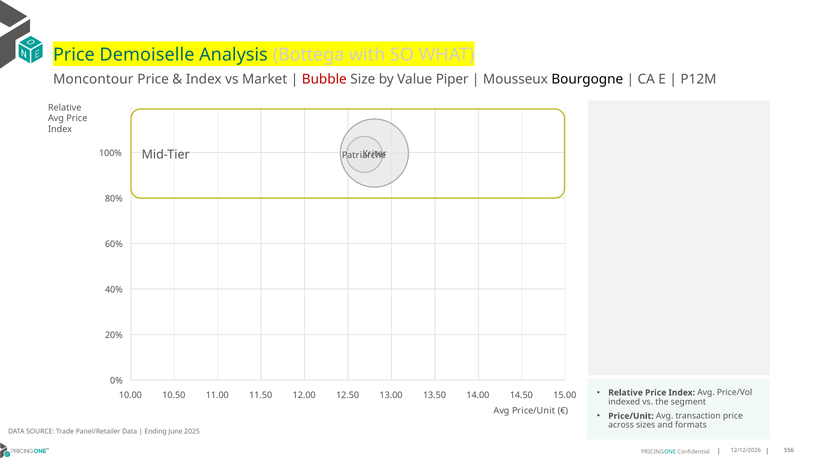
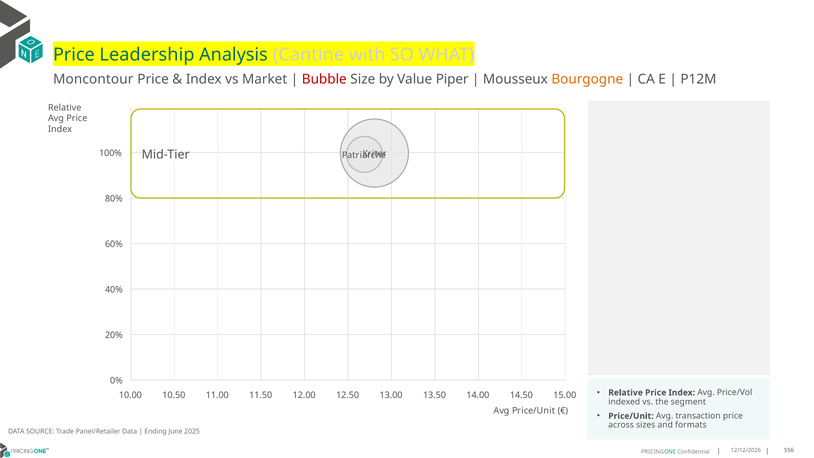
Demoiselle: Demoiselle -> Leadership
Bottega: Bottega -> Cantine
Bourgogne colour: black -> orange
